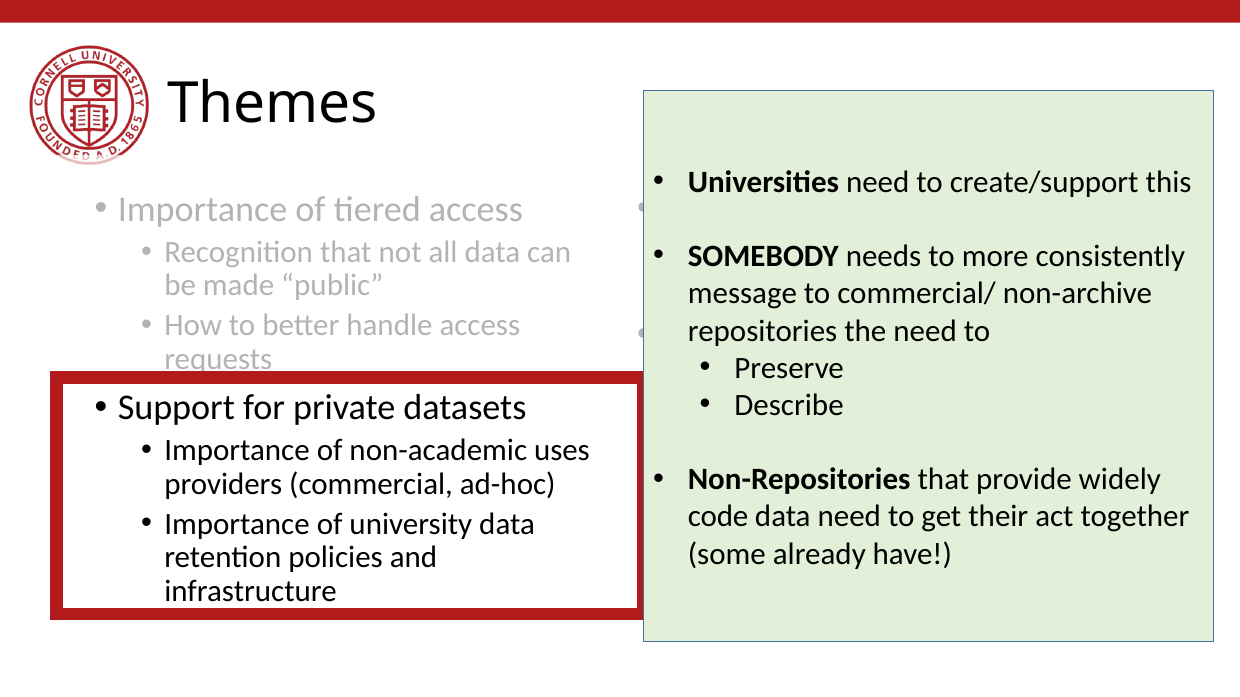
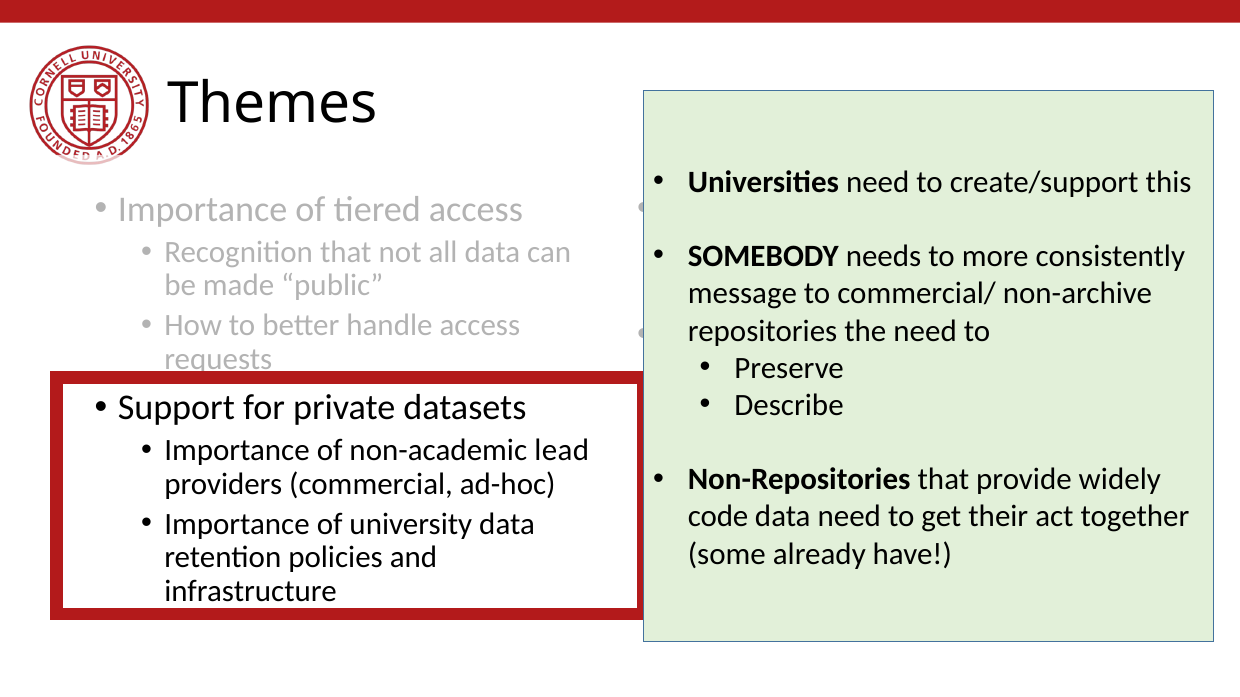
uses: uses -> lead
